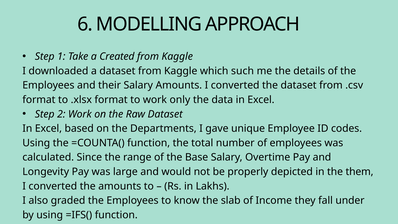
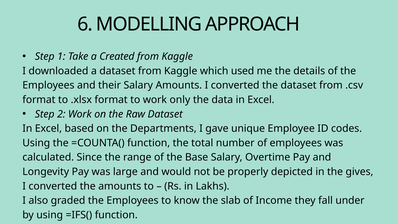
such: such -> used
them: them -> gives
